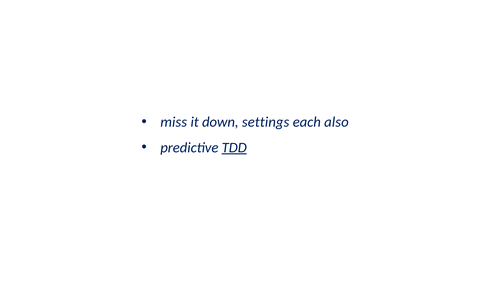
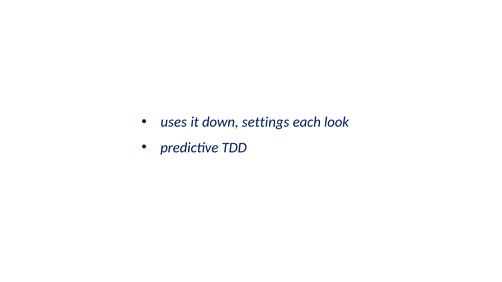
miss: miss -> uses
also: also -> look
TDD underline: present -> none
